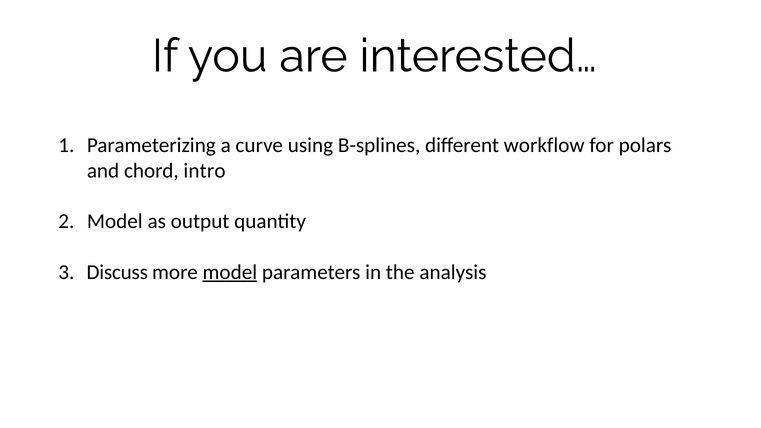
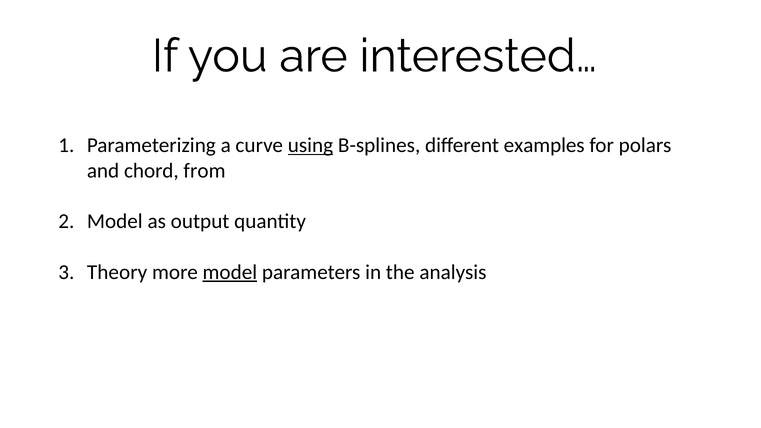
using underline: none -> present
workflow: workflow -> examples
intro: intro -> from
Discuss: Discuss -> Theory
